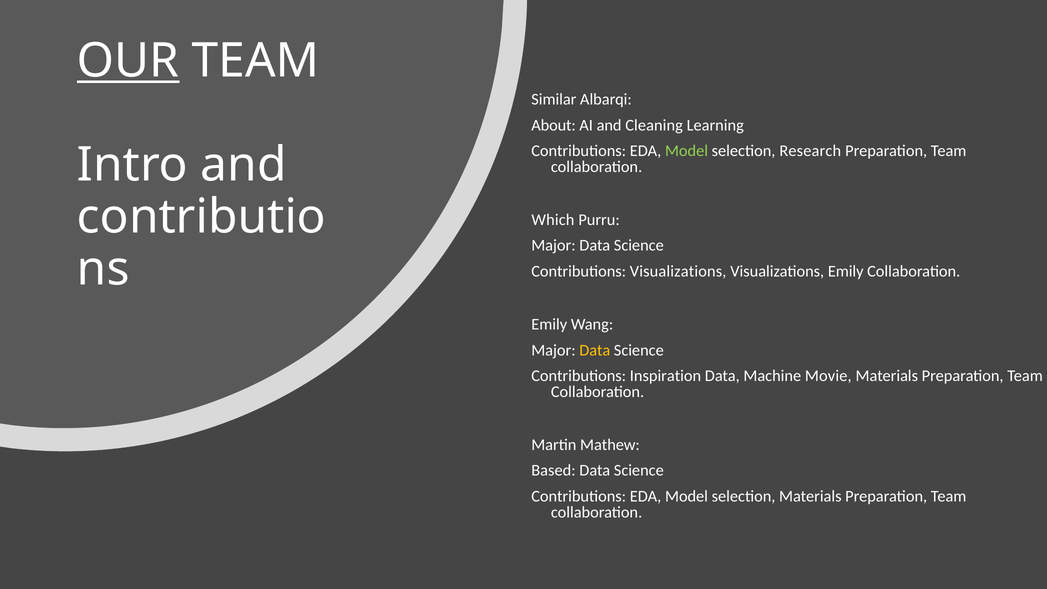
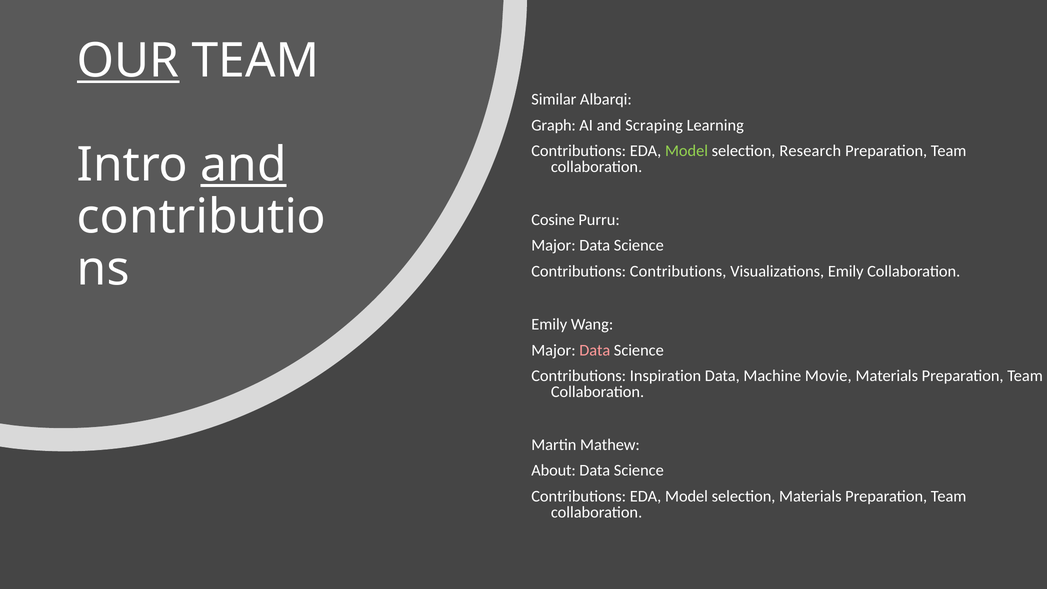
About: About -> Graph
Cleaning: Cleaning -> Scraping
and at (243, 165) underline: none -> present
Which: Which -> Cosine
Contributions Visualizations: Visualizations -> Contributions
Data at (595, 350) colour: yellow -> pink
Based: Based -> About
